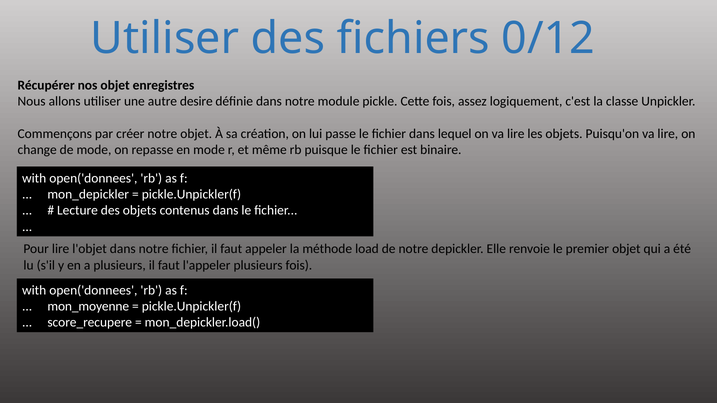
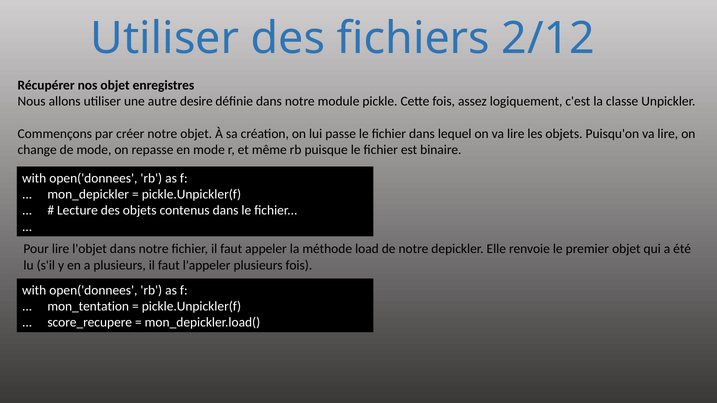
0/12: 0/12 -> 2/12
mon_moyenne: mon_moyenne -> mon_tentation
